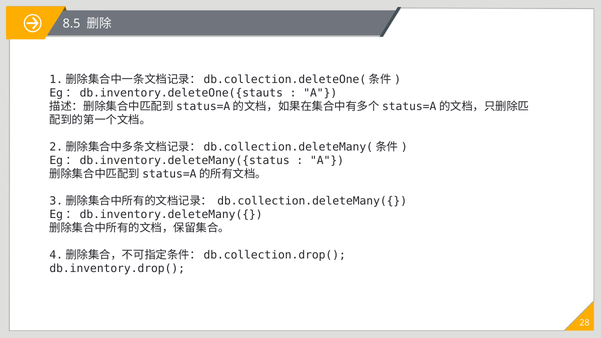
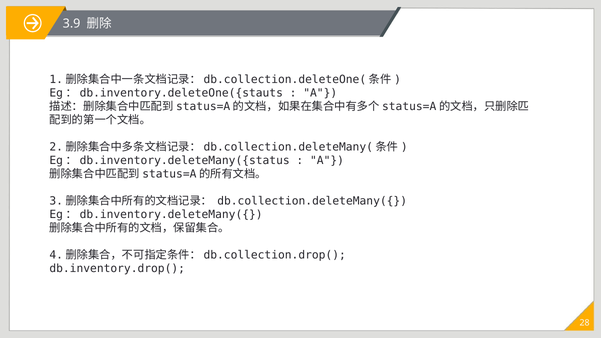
8.5: 8.5 -> 3.9
